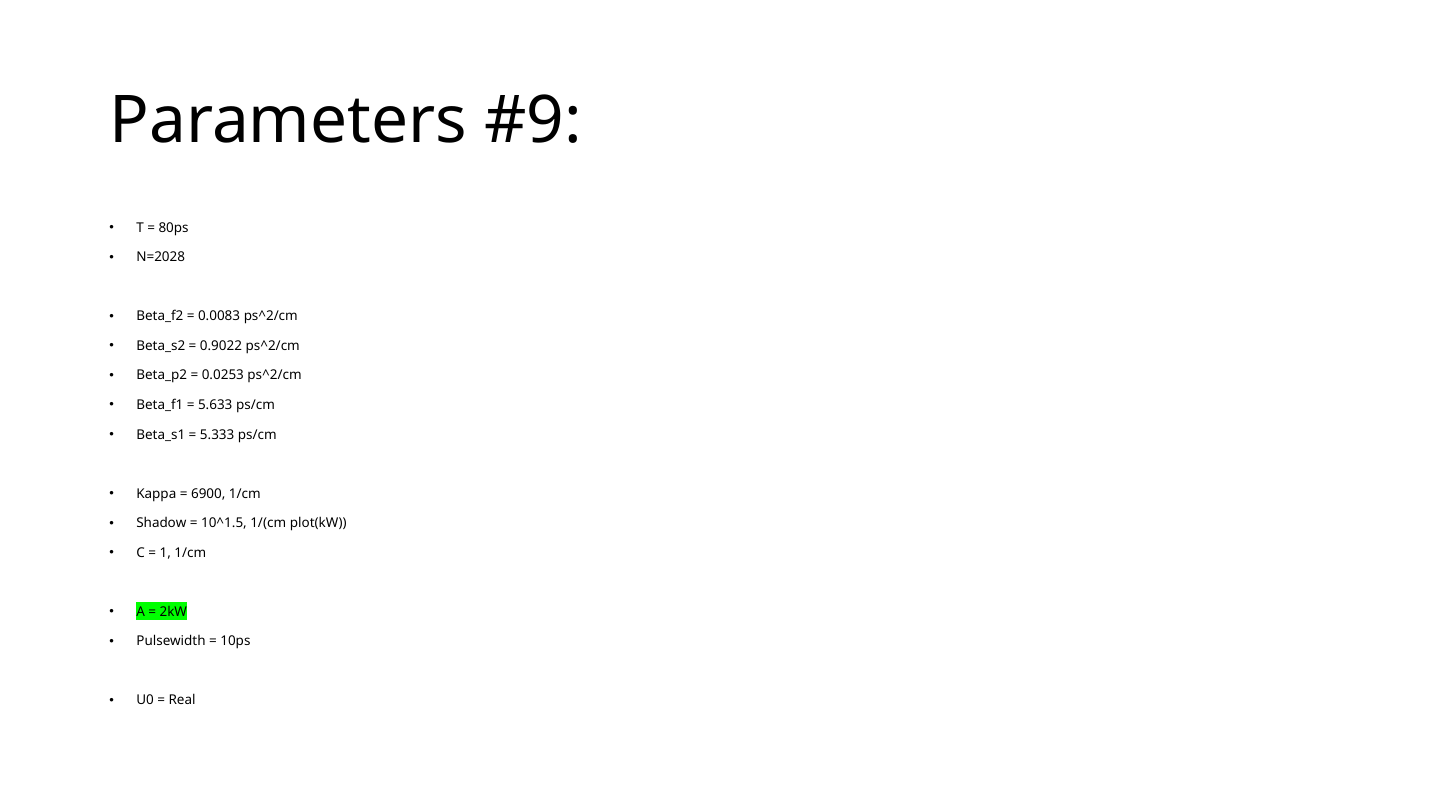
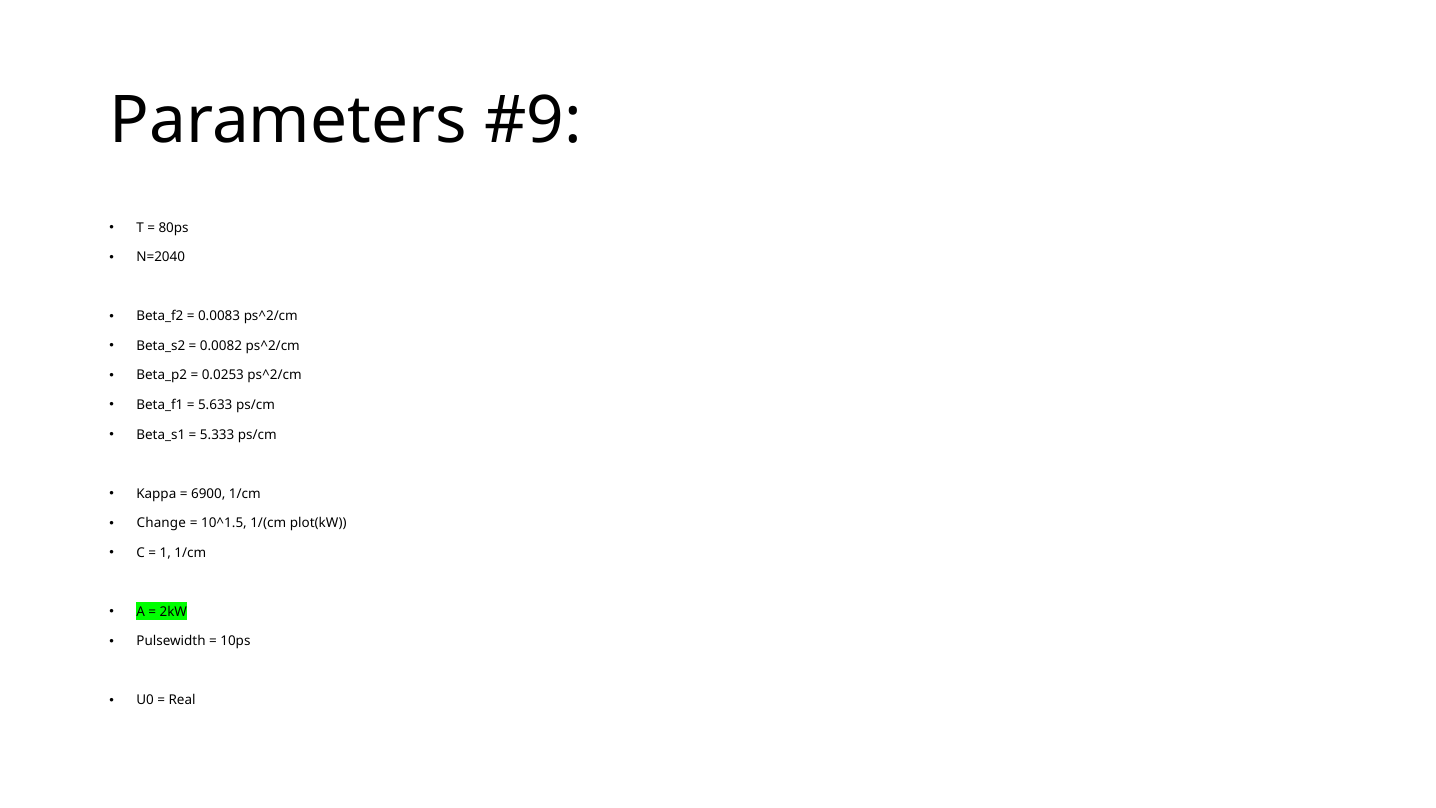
N=2028: N=2028 -> N=2040
0.9022: 0.9022 -> 0.0082
Shadow: Shadow -> Change
